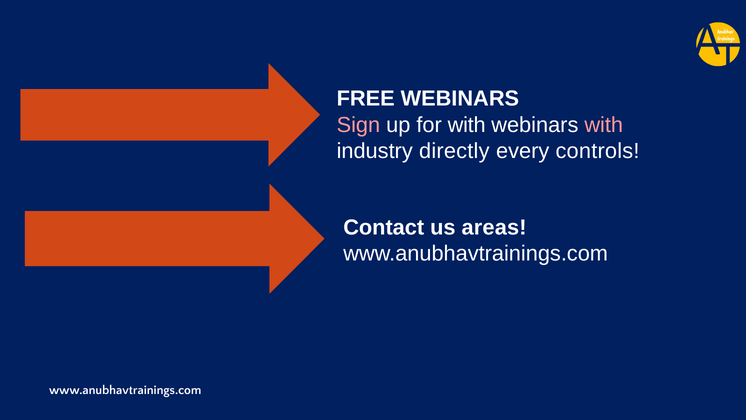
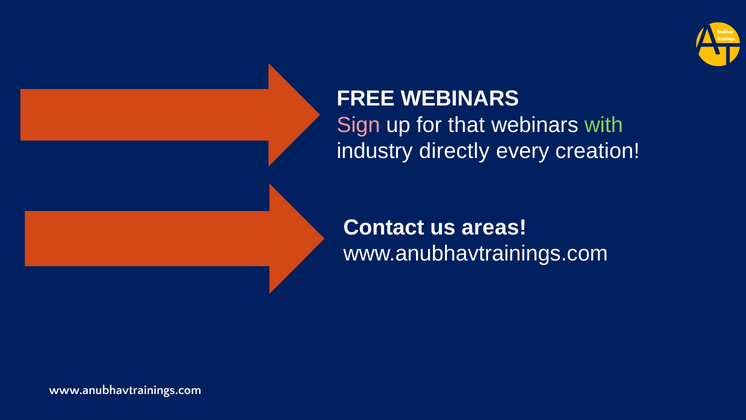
for with: with -> that
with at (604, 125) colour: pink -> light green
controls: controls -> creation
